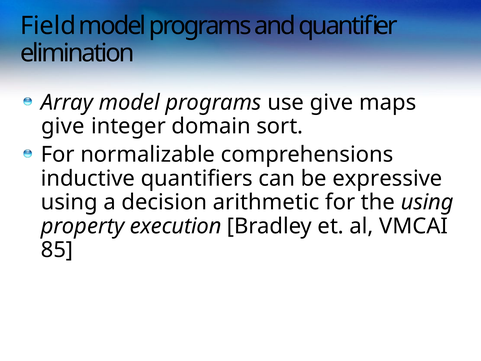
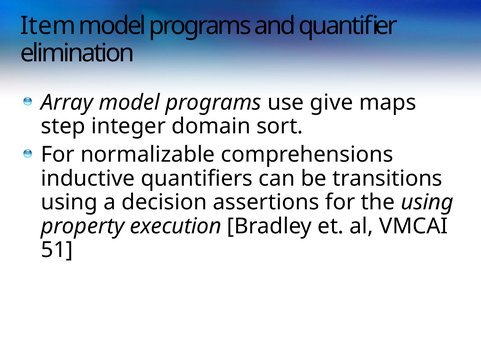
Field: Field -> Item
give at (63, 126): give -> step
expressive: expressive -> transitions
arithmetic: arithmetic -> assertions
85: 85 -> 51
